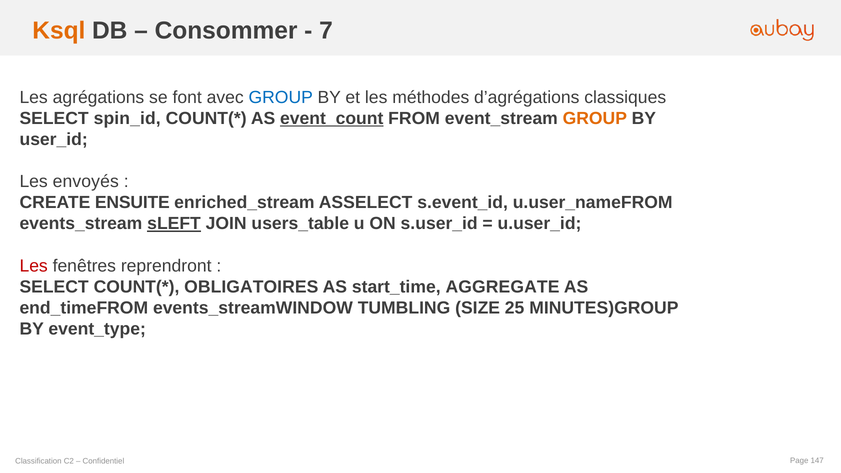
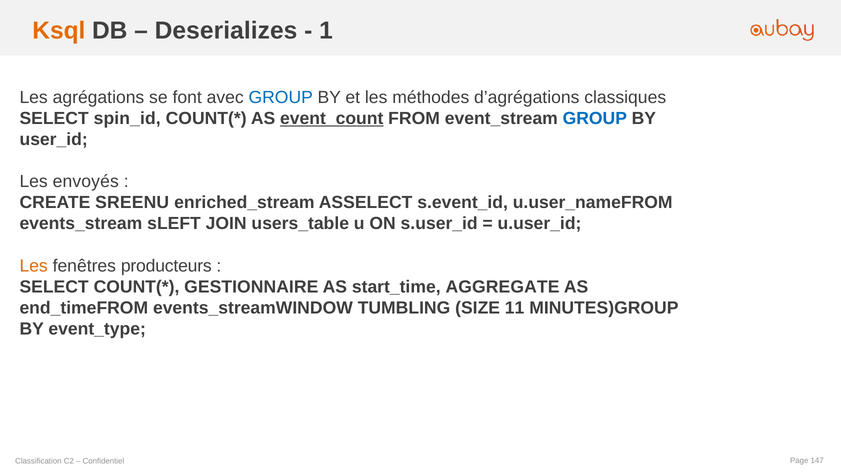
Consommer: Consommer -> Deserializes
7: 7 -> 1
GROUP at (595, 119) colour: orange -> blue
ENSUITE: ENSUITE -> SREENU
sLEFT underline: present -> none
Les at (34, 266) colour: red -> orange
reprendront: reprendront -> producteurs
OBLIGATOIRES: OBLIGATOIRES -> GESTIONNAIRE
25: 25 -> 11
